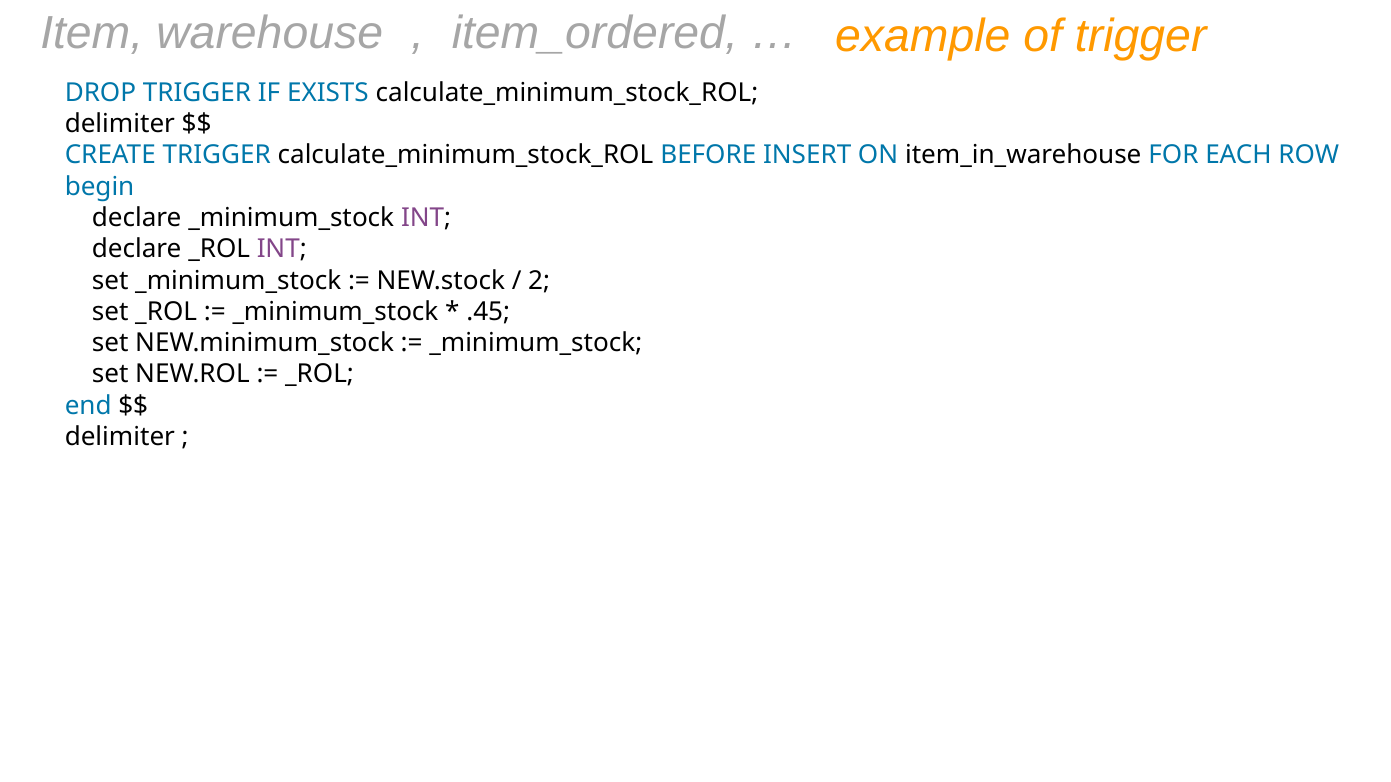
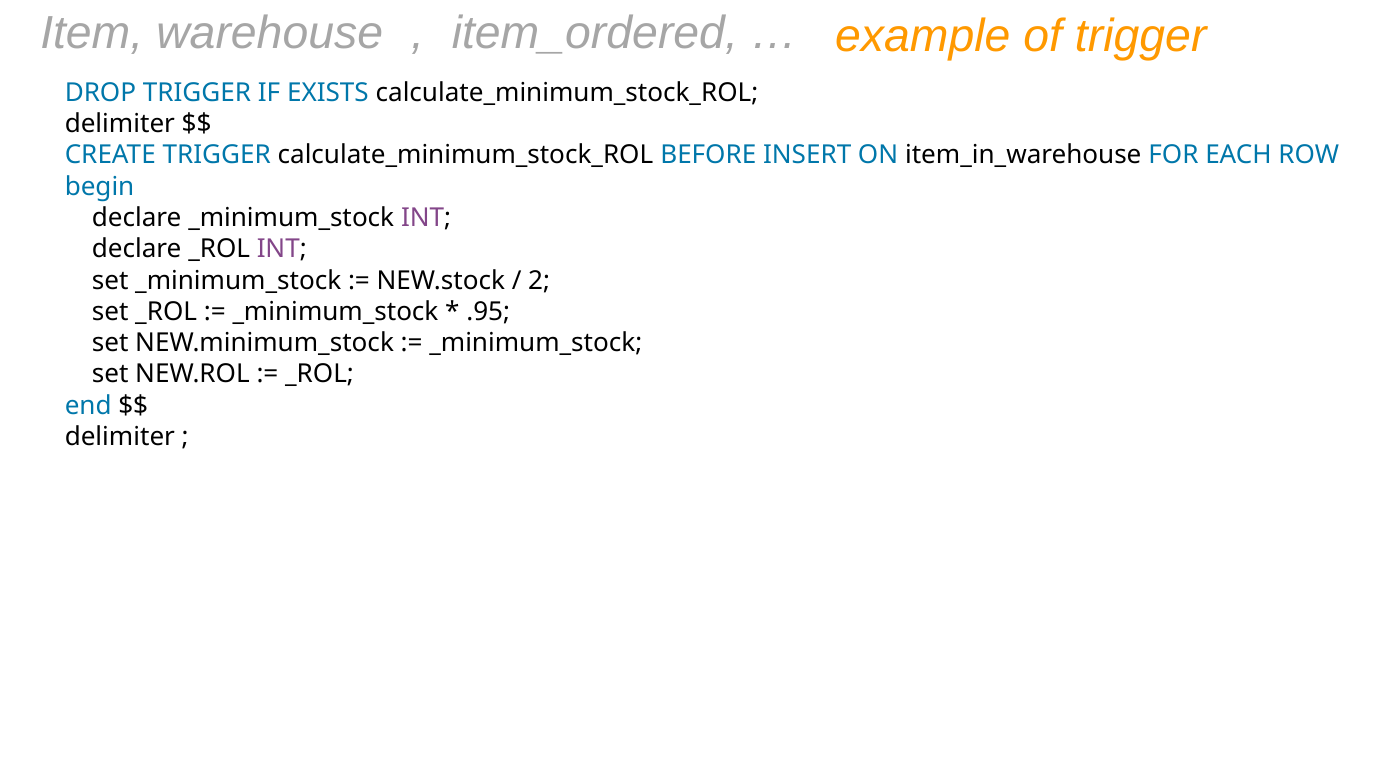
.45: .45 -> .95
